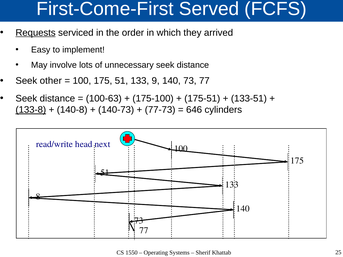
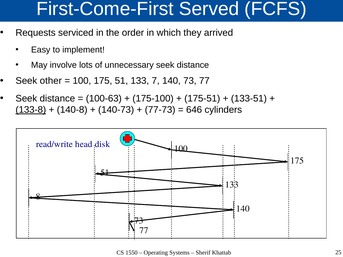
Requests underline: present -> none
9: 9 -> 7
next: next -> disk
